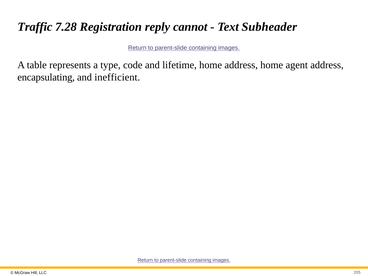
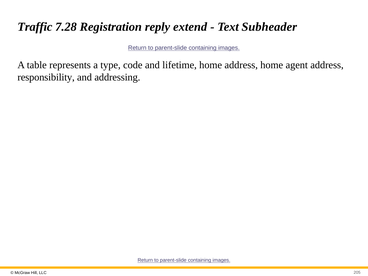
cannot: cannot -> extend
encapsulating: encapsulating -> responsibility
inefficient: inefficient -> addressing
